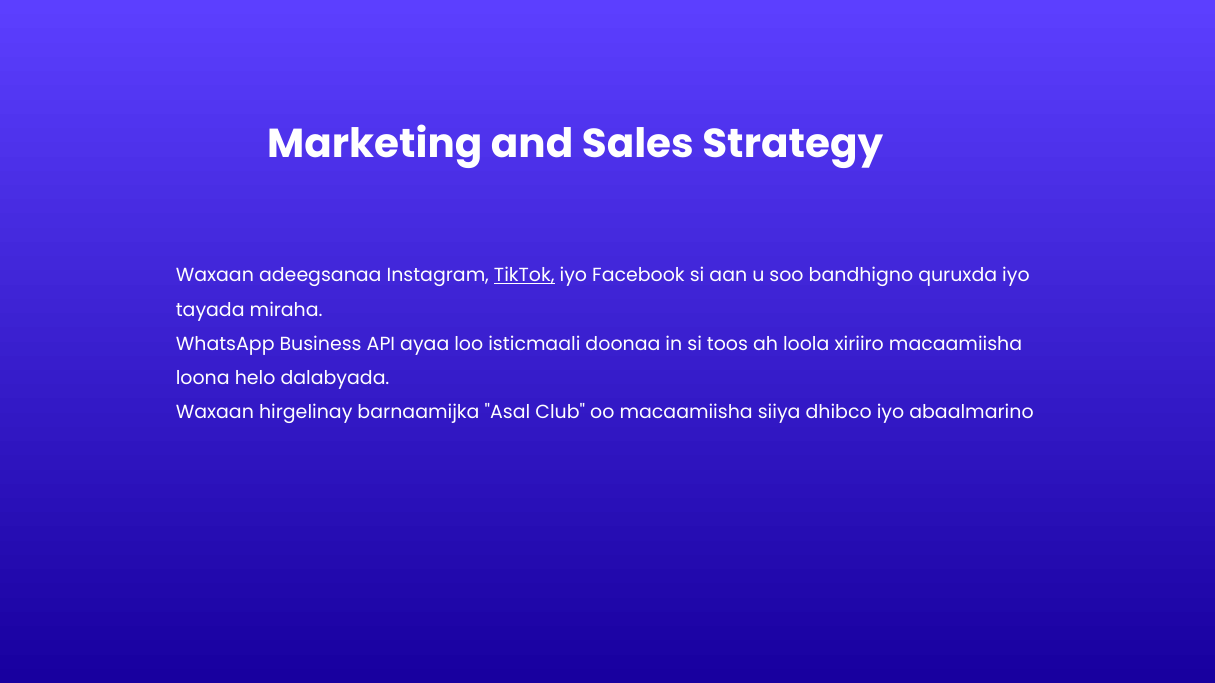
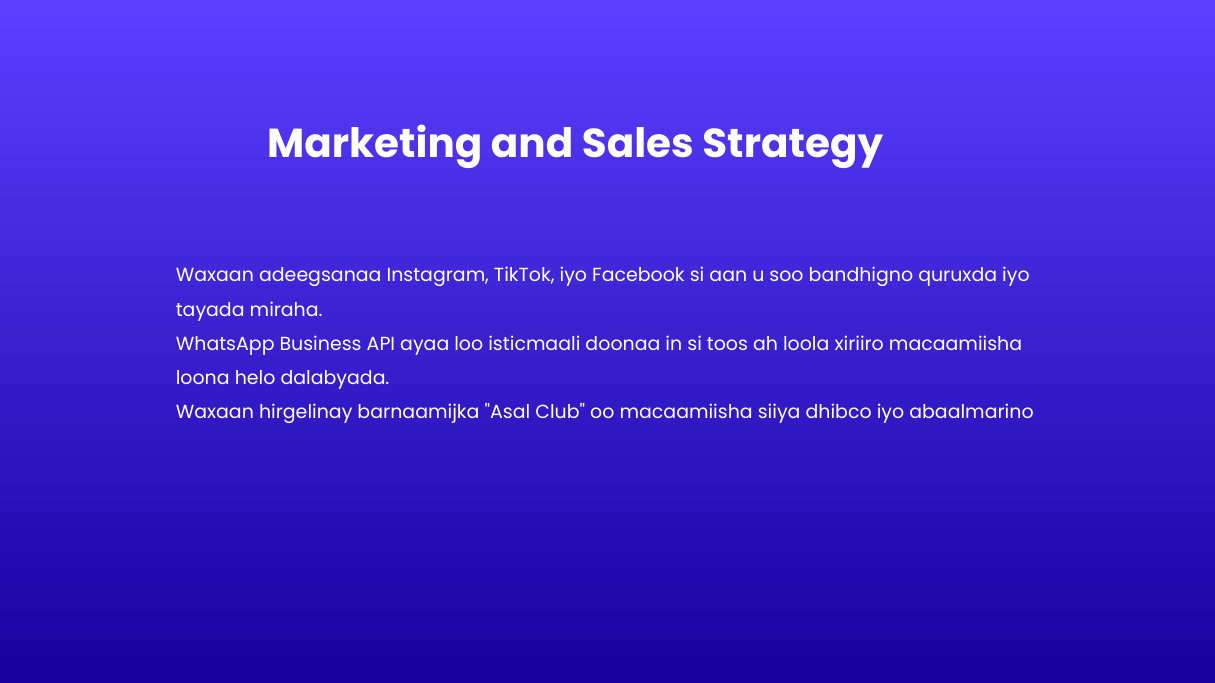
TikTok underline: present -> none
